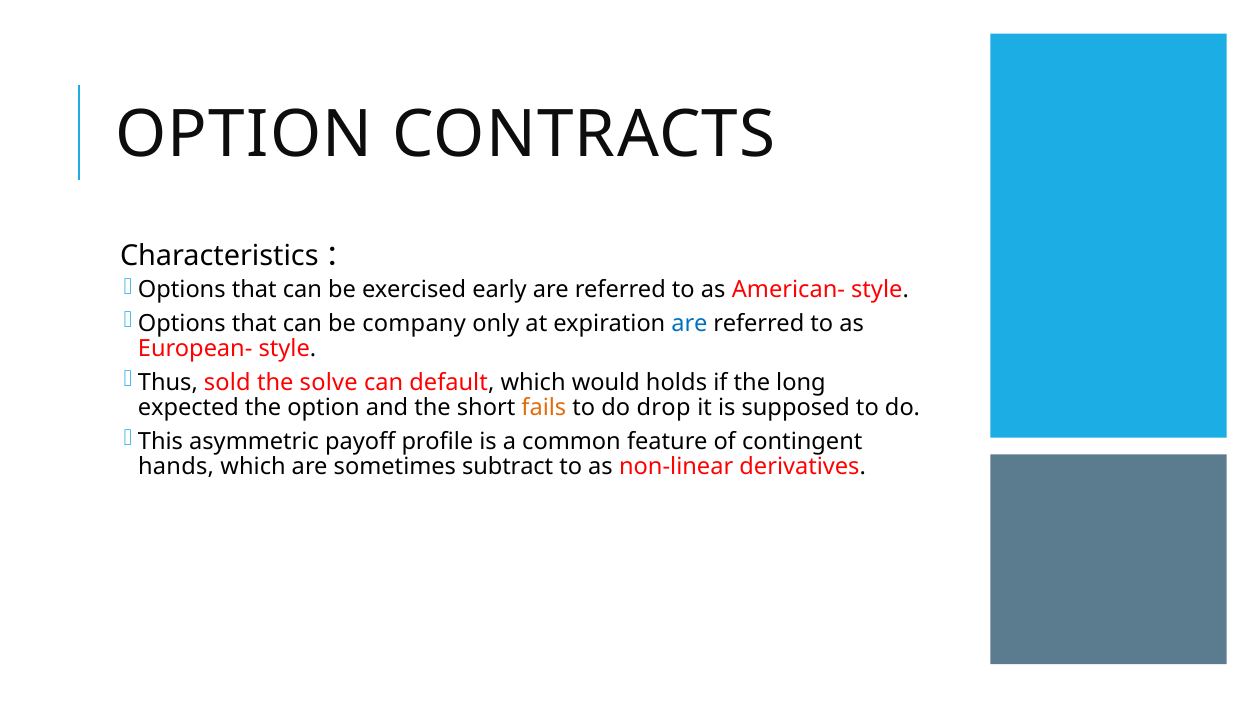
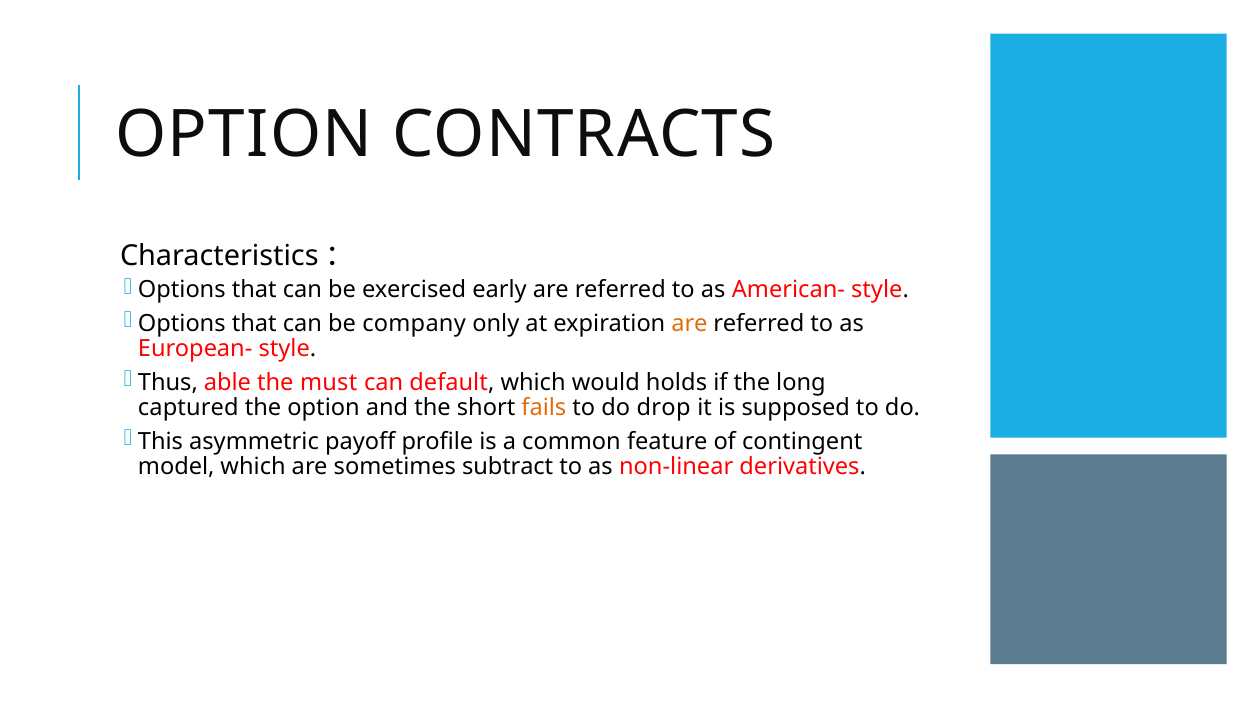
are at (689, 323) colour: blue -> orange
sold: sold -> able
solve: solve -> must
expected: expected -> captured
hands: hands -> model
